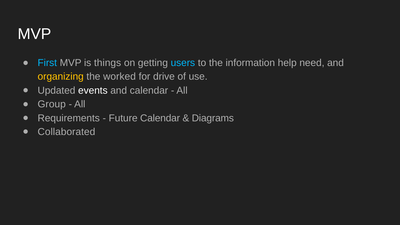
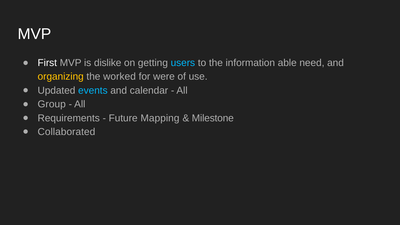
First colour: light blue -> white
things: things -> dislike
help: help -> able
drive: drive -> were
events colour: white -> light blue
Future Calendar: Calendar -> Mapping
Diagrams: Diagrams -> Milestone
